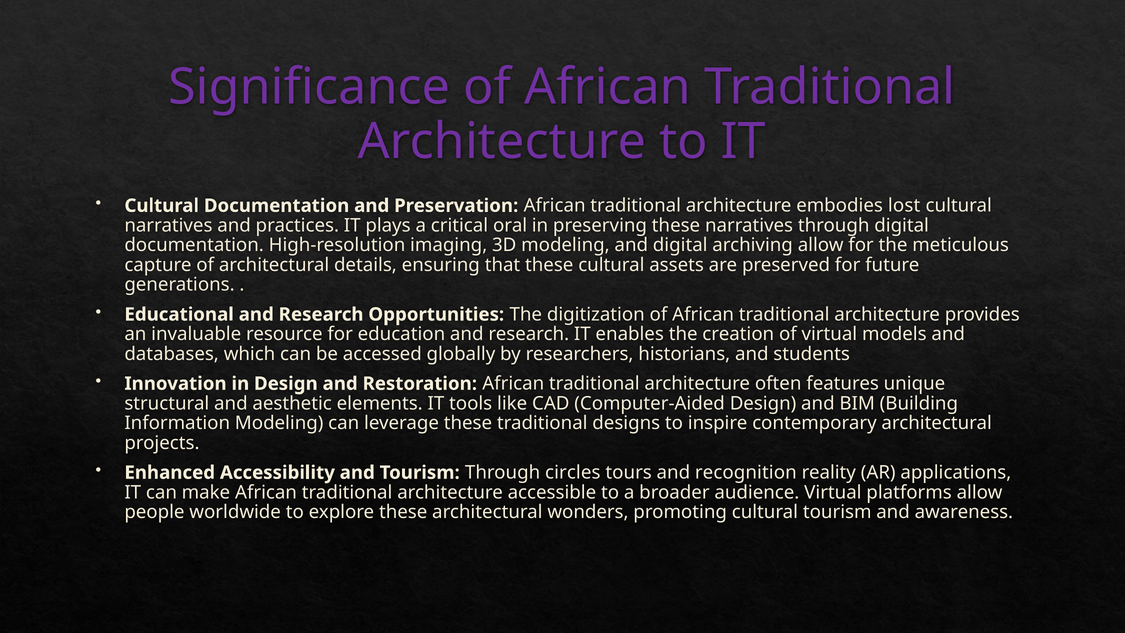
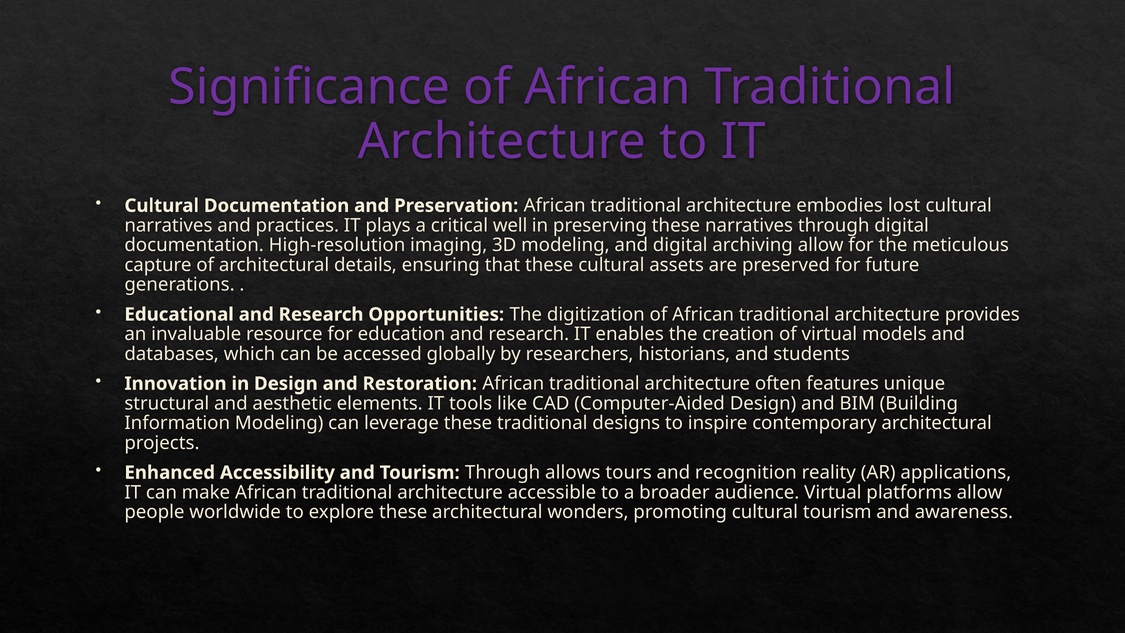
oral: oral -> well
circles: circles -> allows
